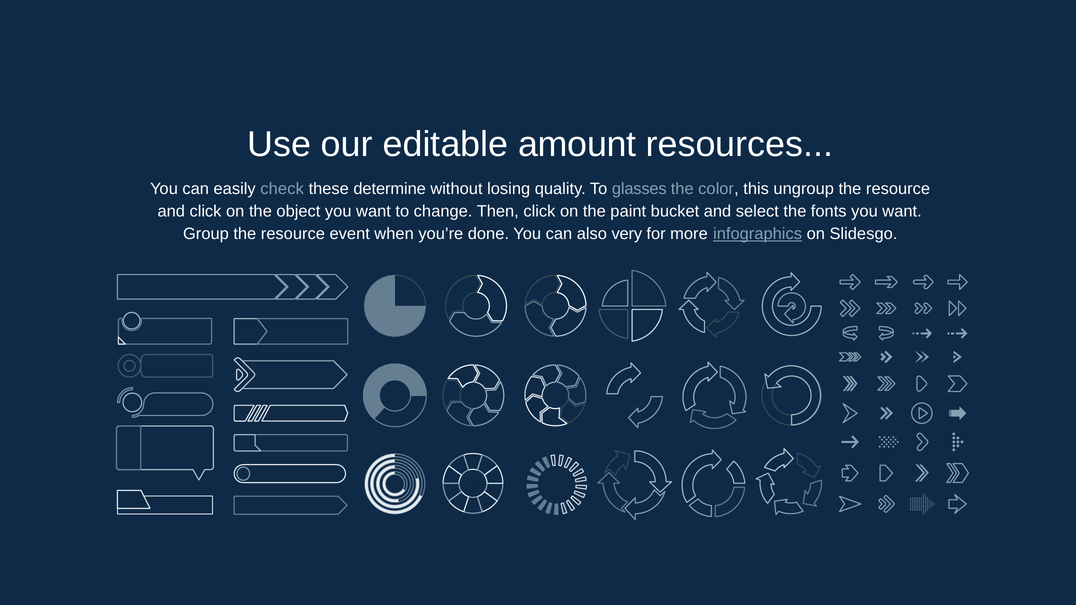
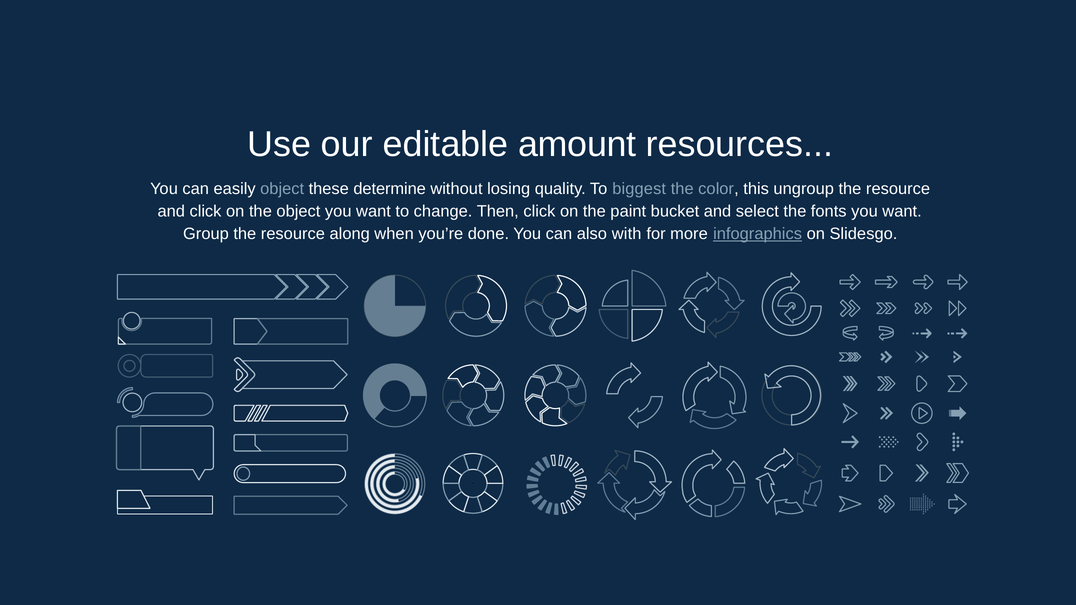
easily check: check -> object
glasses: glasses -> biggest
event: event -> along
very: very -> with
